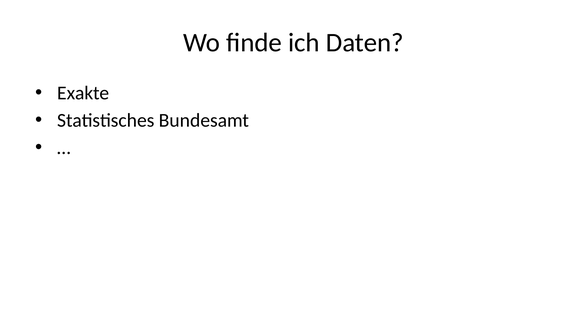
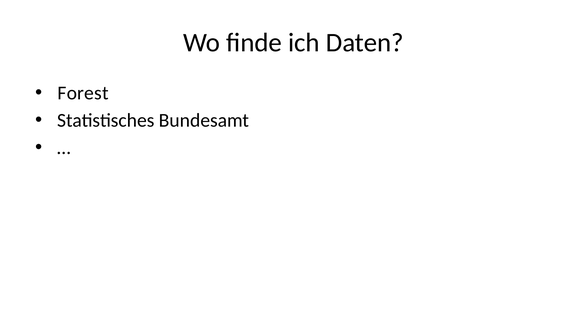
Exakte: Exakte -> Forest
